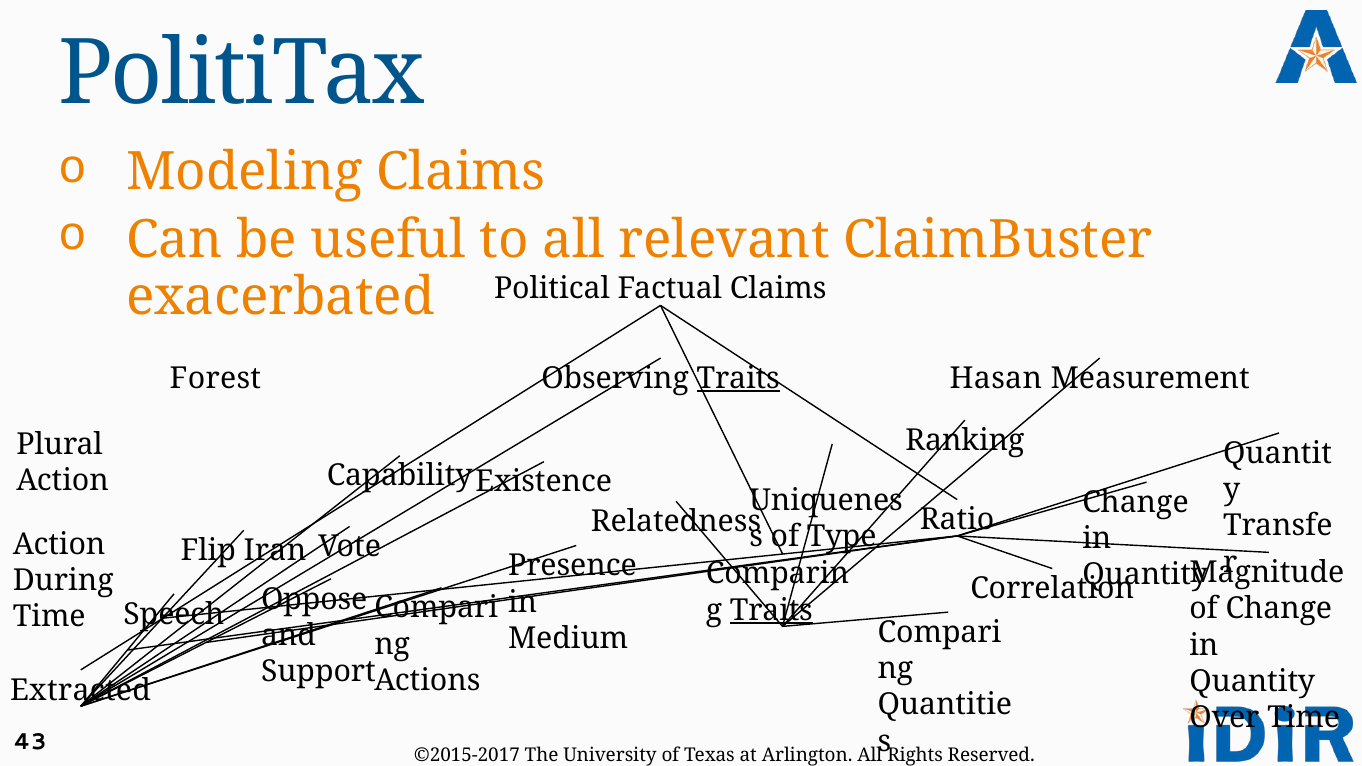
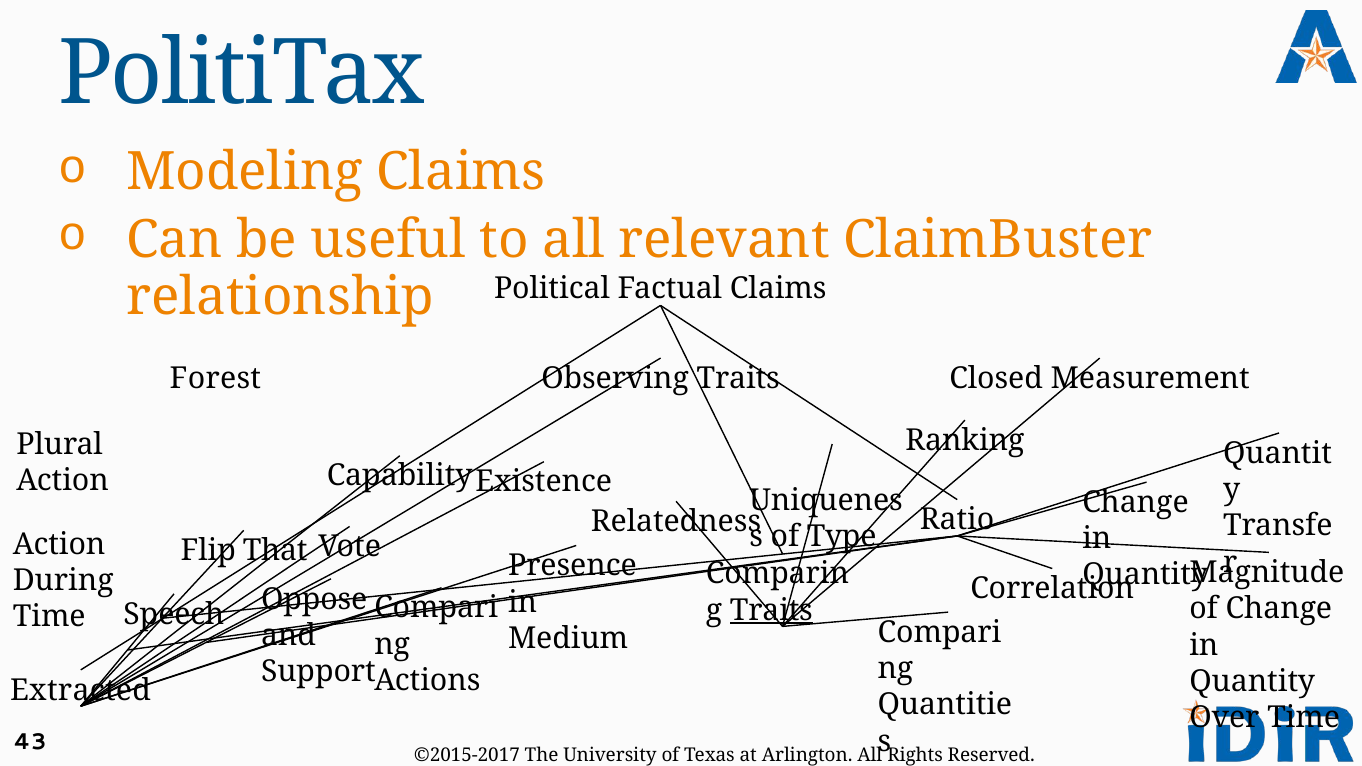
exacerbated: exacerbated -> relationship
Traits at (738, 378) underline: present -> none
Hasan: Hasan -> Closed
Iran: Iran -> That
